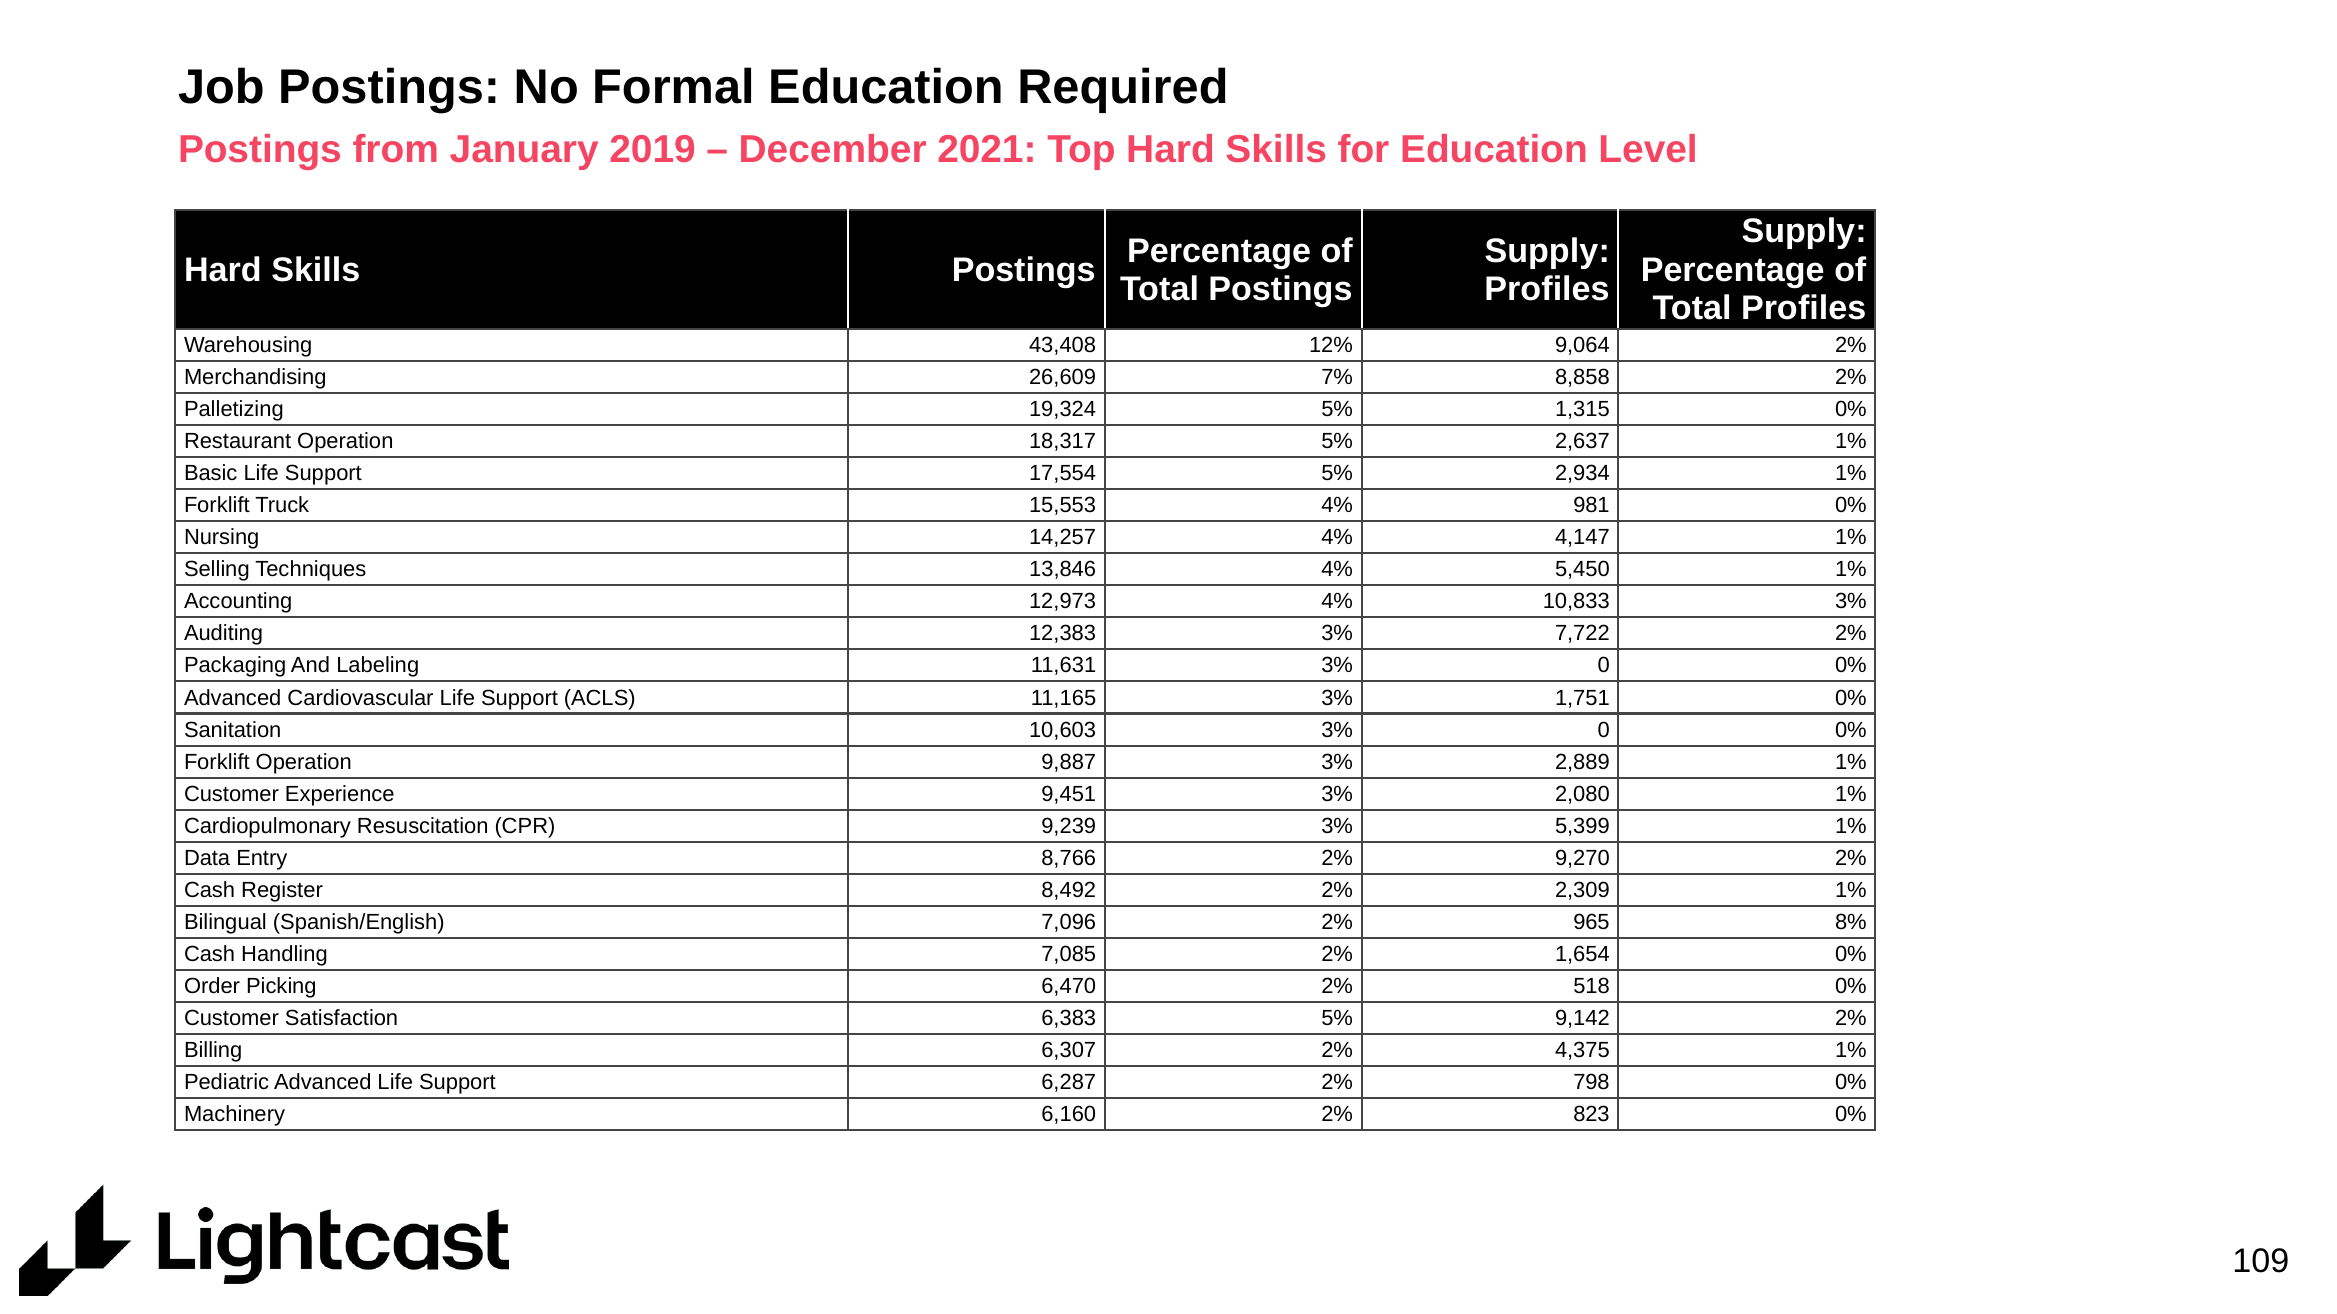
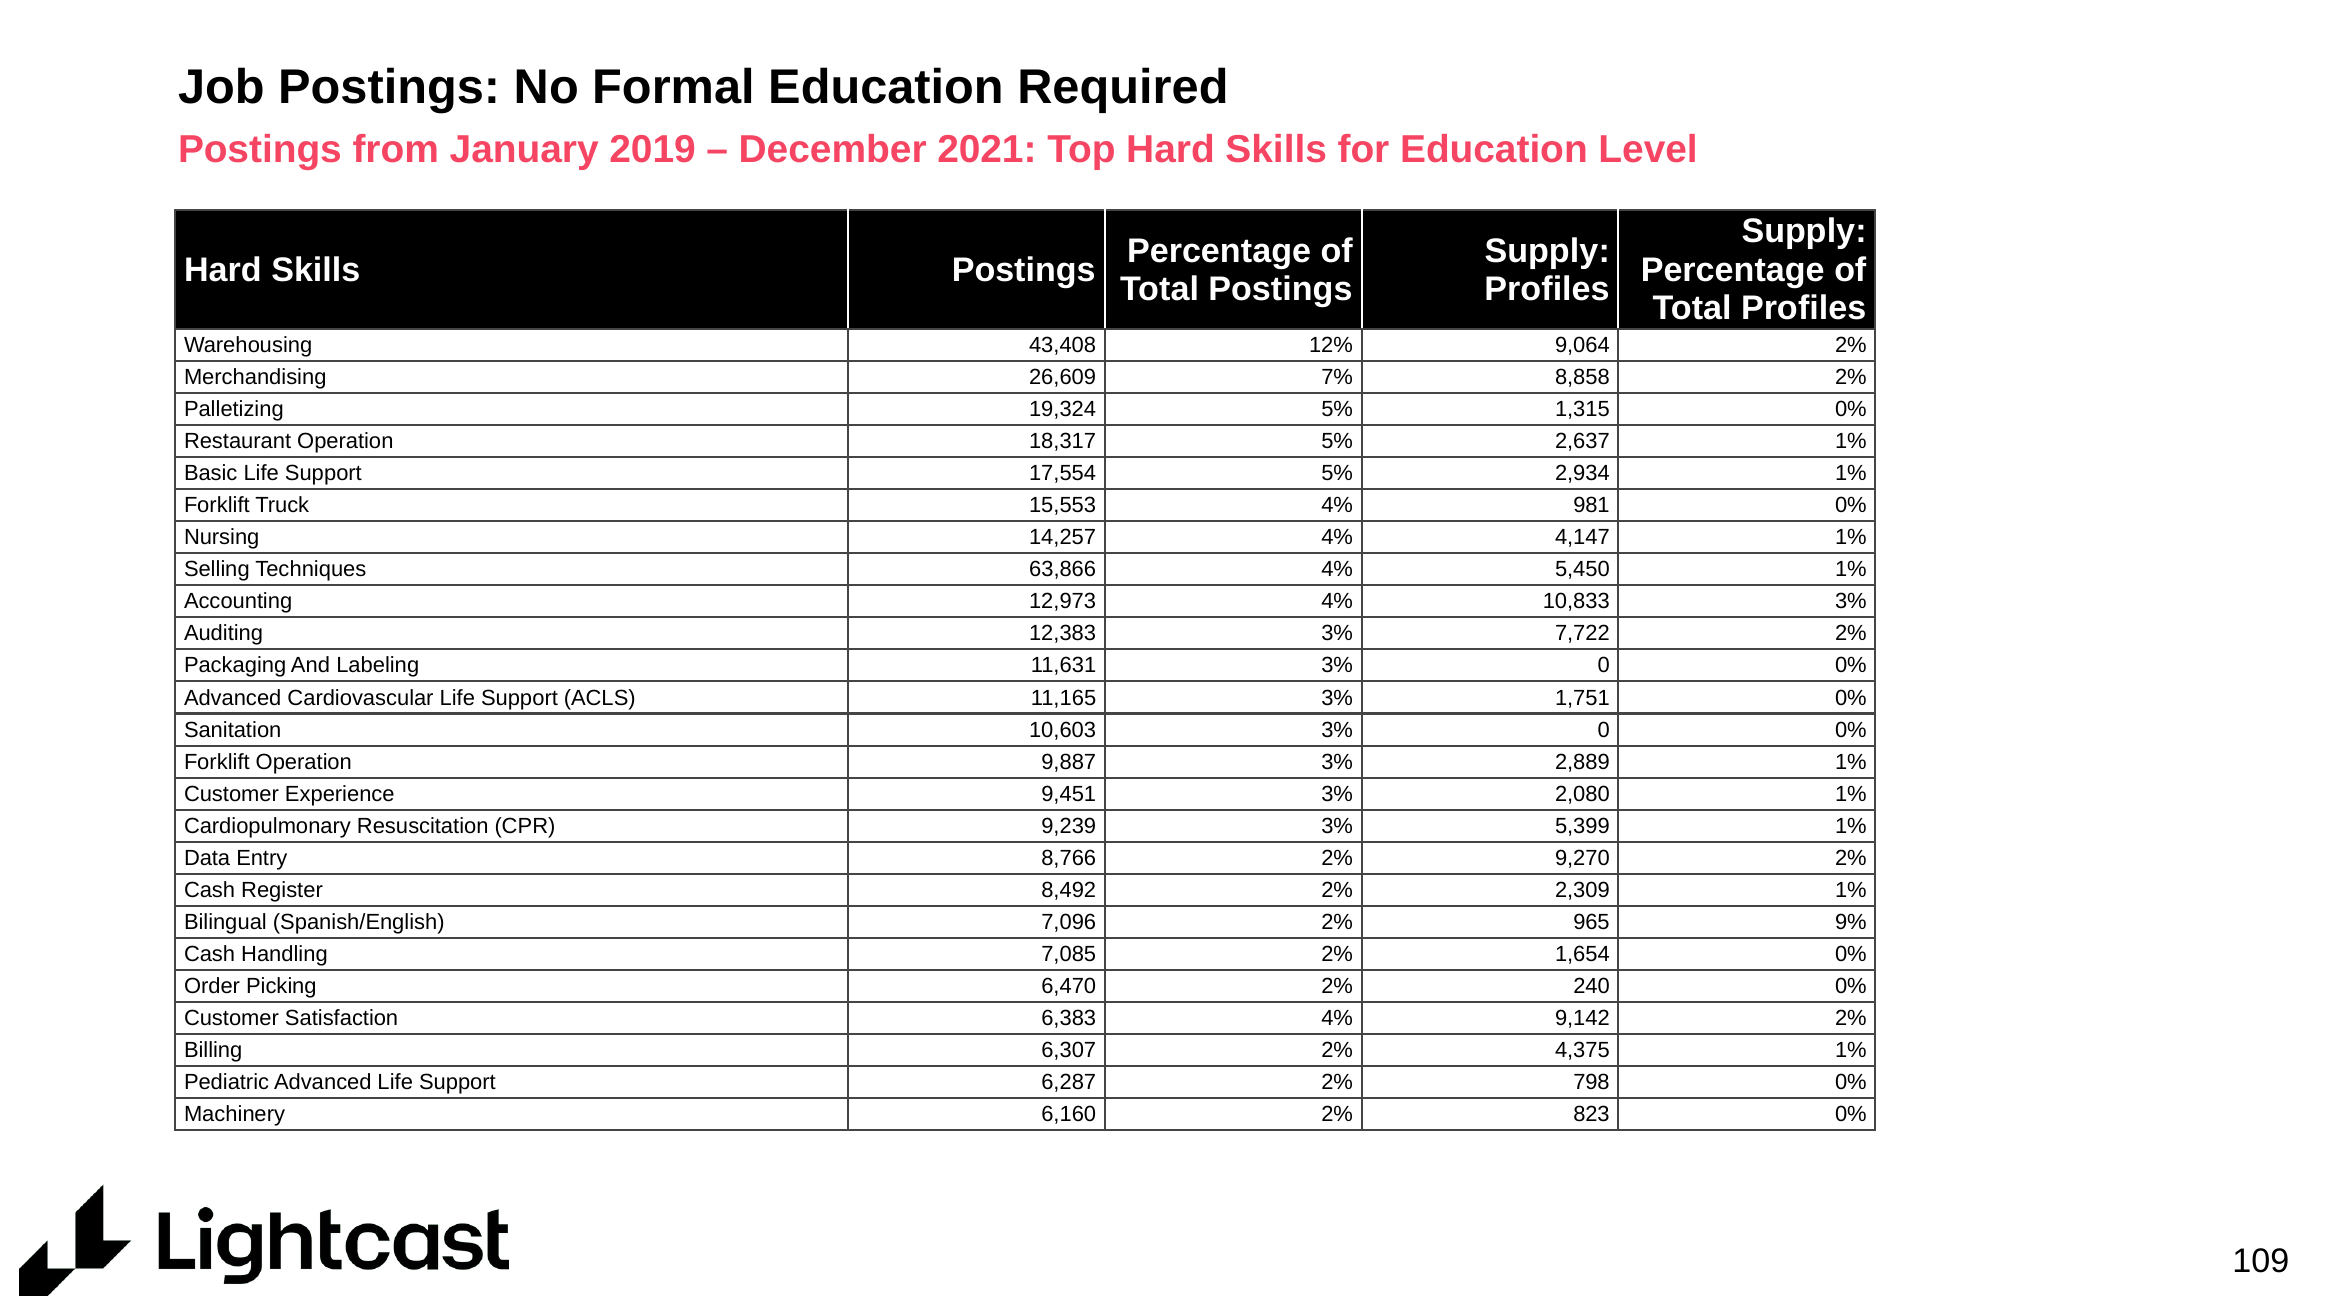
13,846: 13,846 -> 63,866
8%: 8% -> 9%
518: 518 -> 240
6,383 5%: 5% -> 4%
